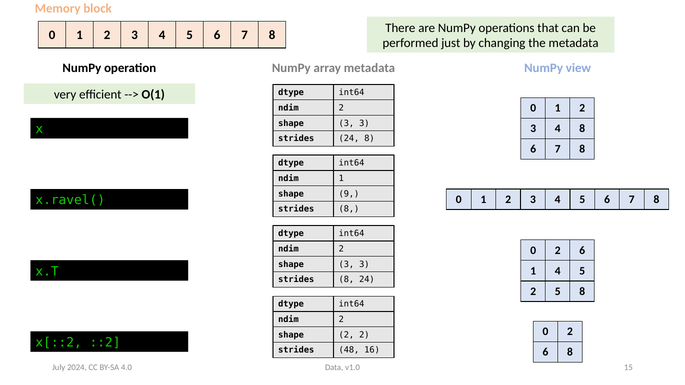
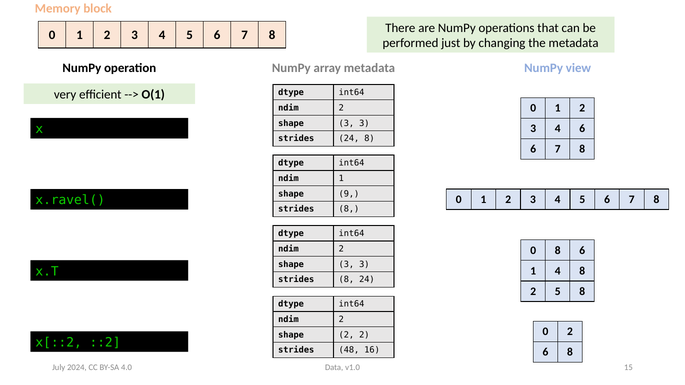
4 8: 8 -> 6
2 at (558, 251): 2 -> 8
1 4 5: 5 -> 8
